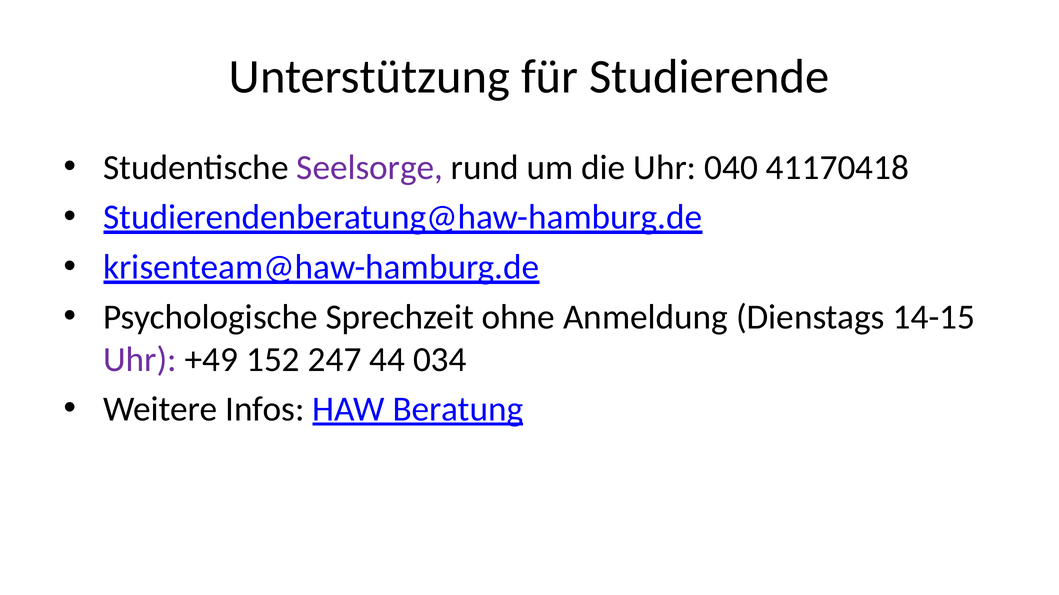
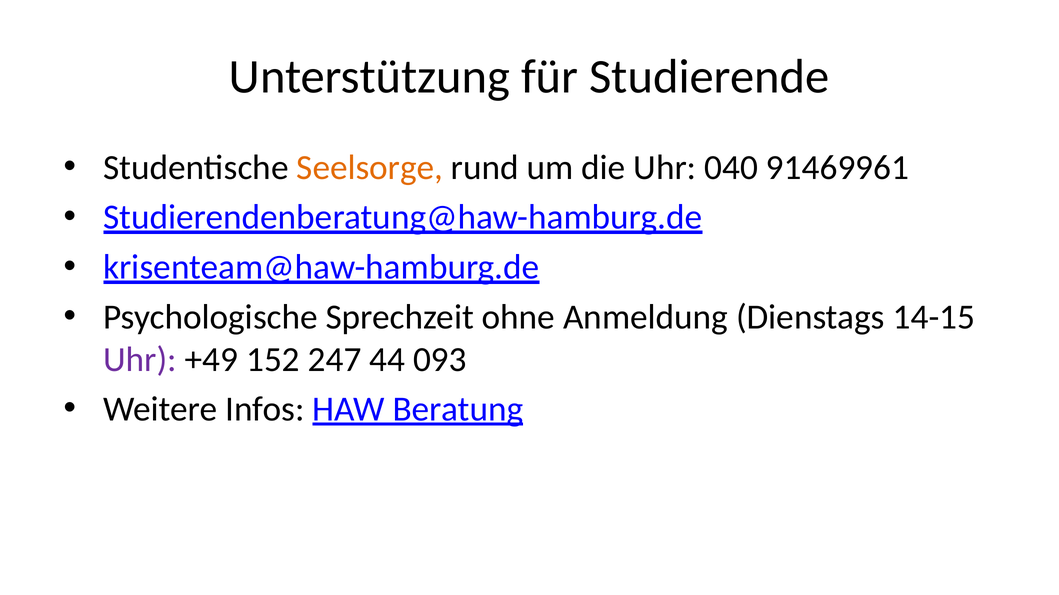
Seelsorge colour: purple -> orange
41170418: 41170418 -> 91469961
034: 034 -> 093
